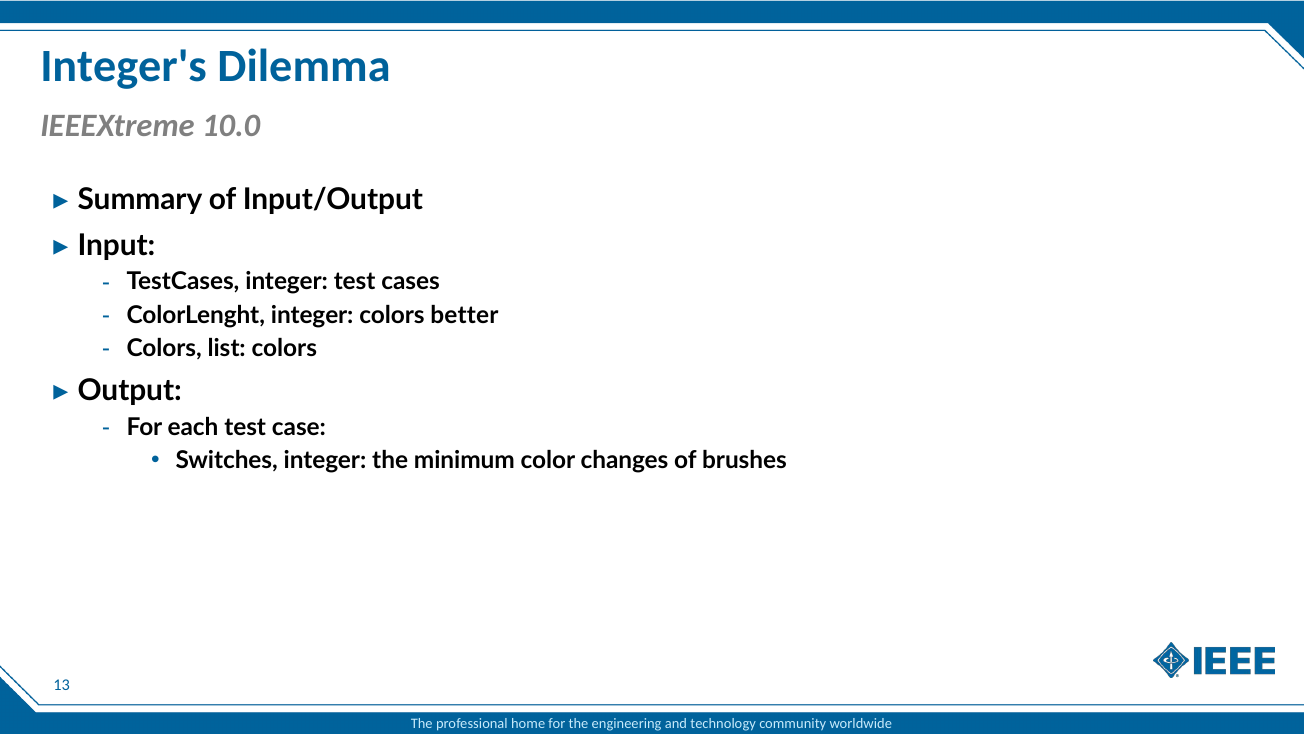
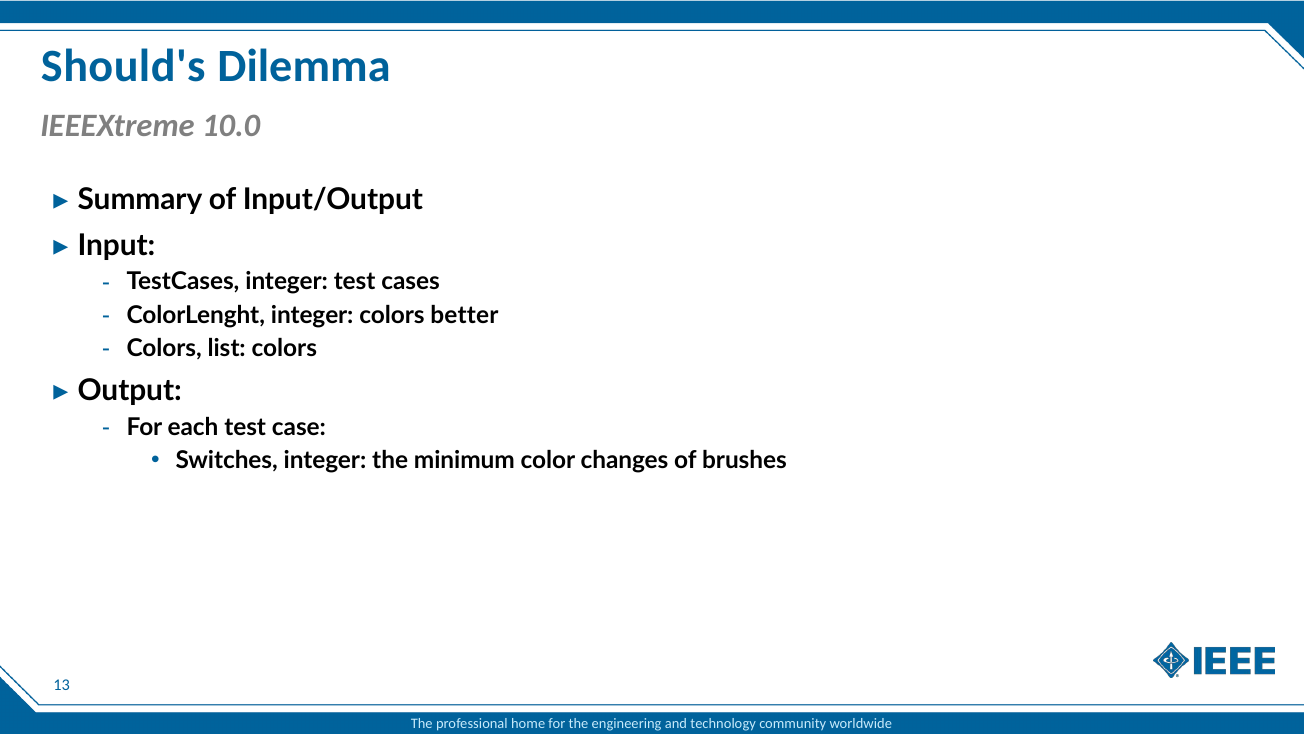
Integer's: Integer's -> Should's
